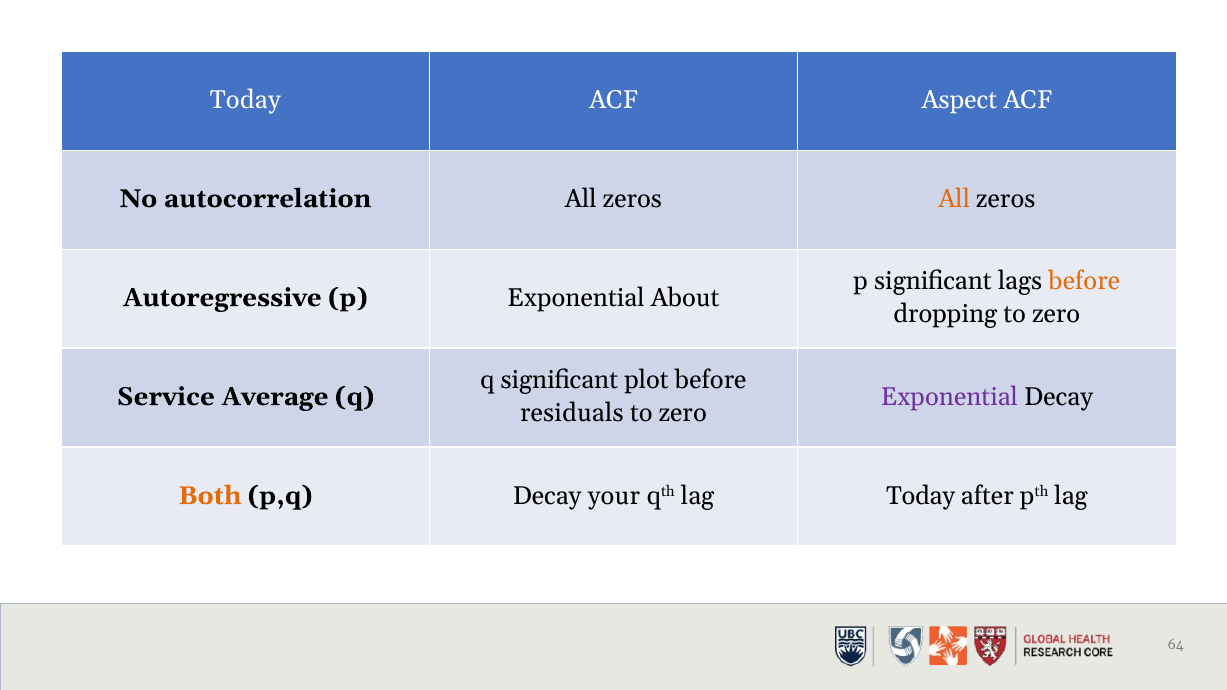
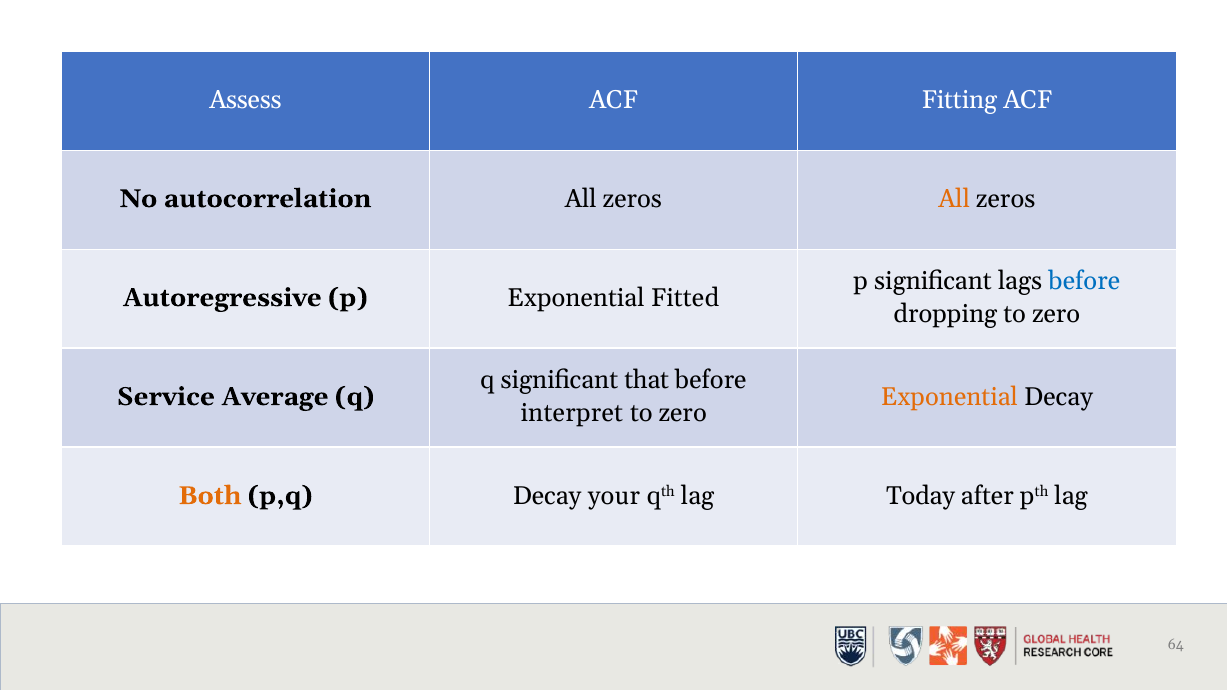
Today at (245, 100): Today -> Assess
Aspect: Aspect -> Fitting
before at (1084, 281) colour: orange -> blue
About: About -> Fitted
plot: plot -> that
Exponential at (949, 397) colour: purple -> orange
residuals: residuals -> interpret
